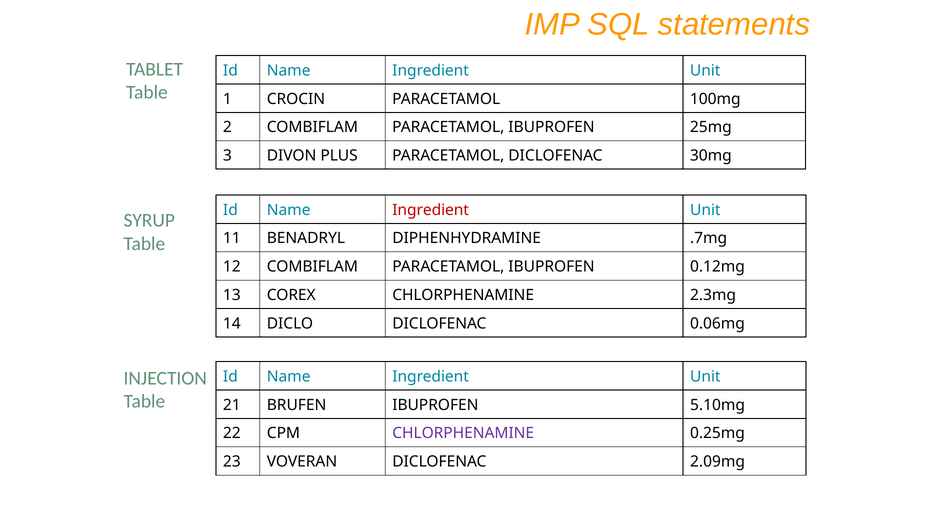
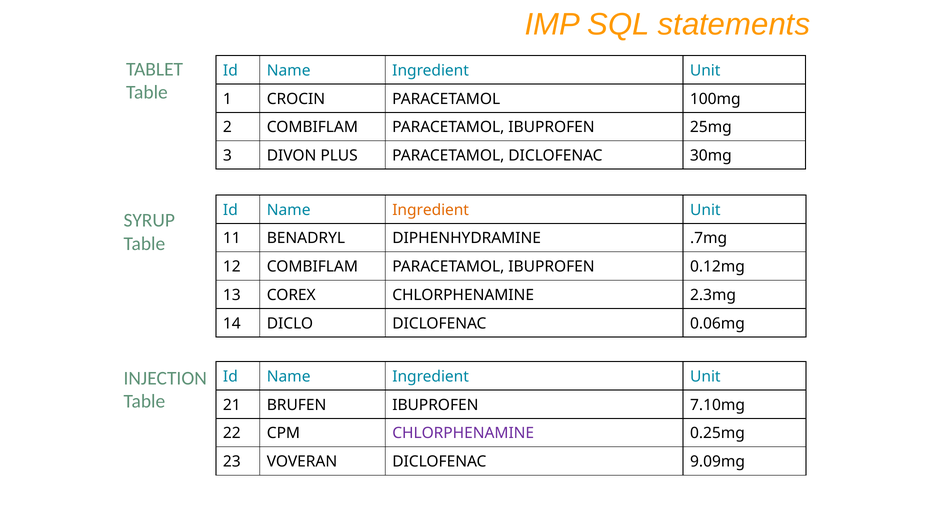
Ingredient at (431, 210) colour: red -> orange
5.10mg: 5.10mg -> 7.10mg
2.09mg: 2.09mg -> 9.09mg
